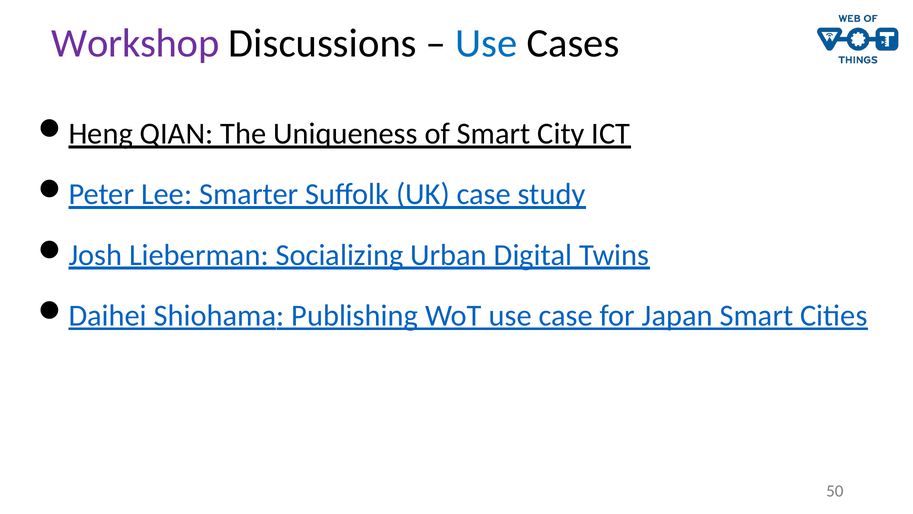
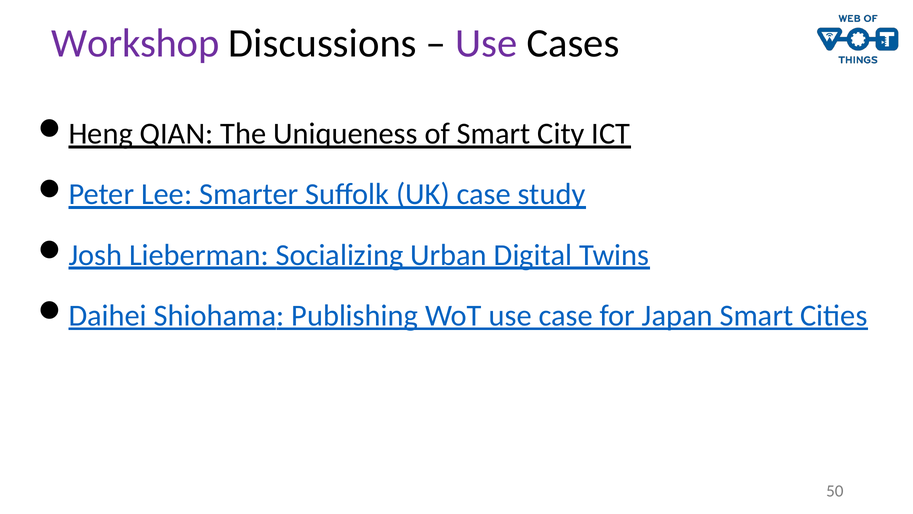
Use at (486, 43) colour: blue -> purple
